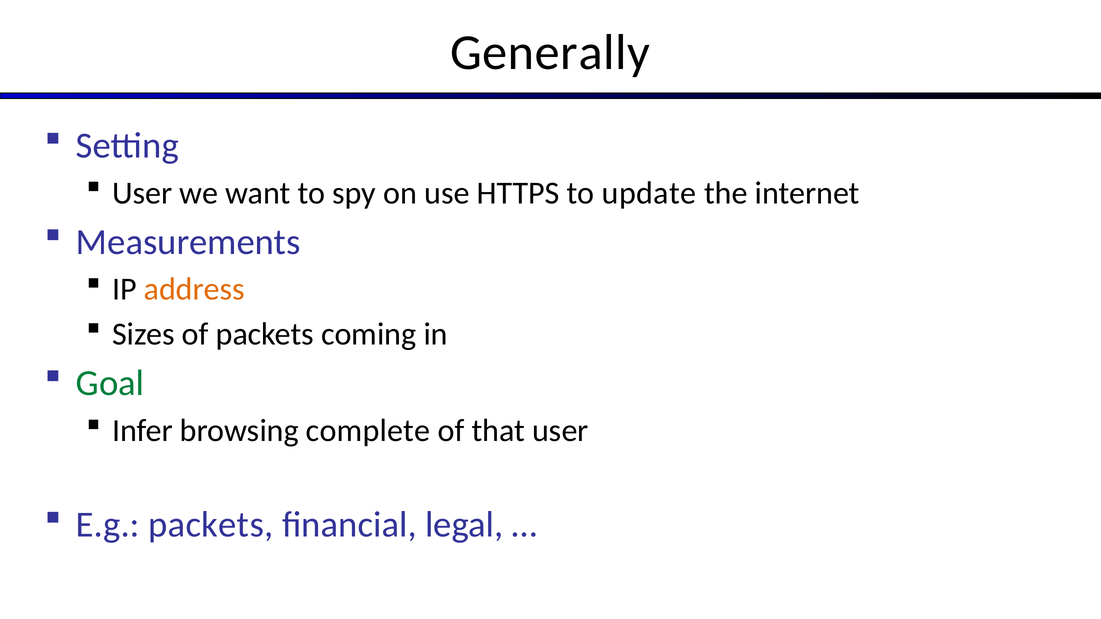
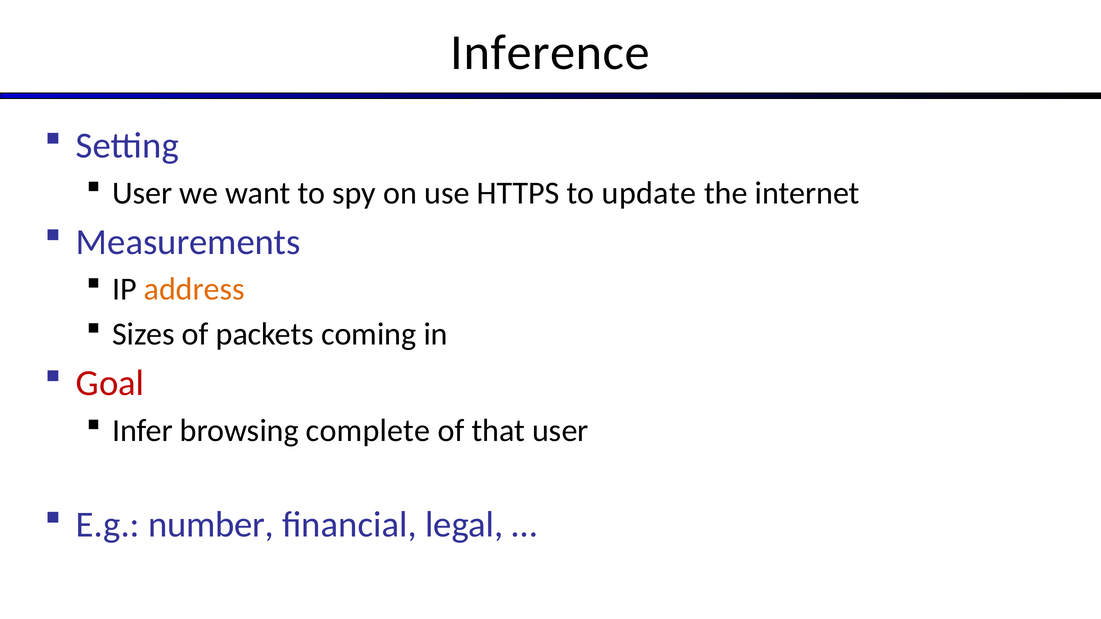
Generally: Generally -> Inference
Goal colour: green -> red
E.g packets: packets -> number
